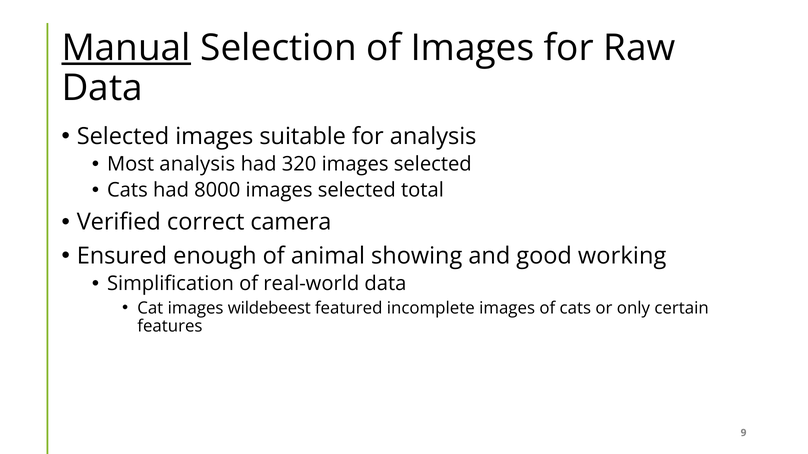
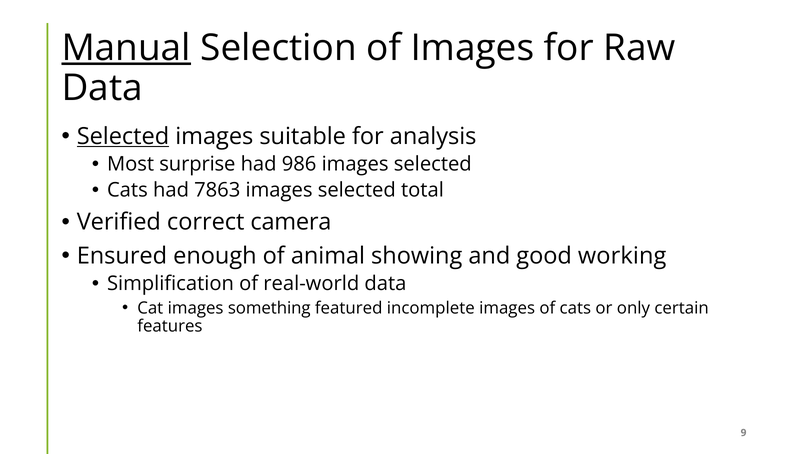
Selected at (123, 137) underline: none -> present
Most analysis: analysis -> surprise
320: 320 -> 986
8000: 8000 -> 7863
wildebeest: wildebeest -> something
